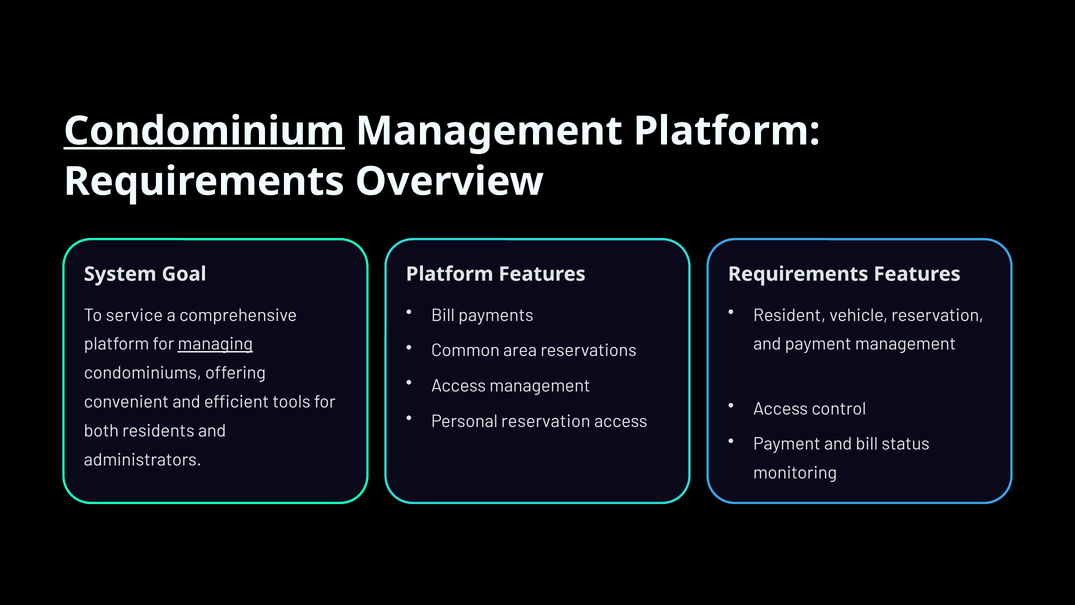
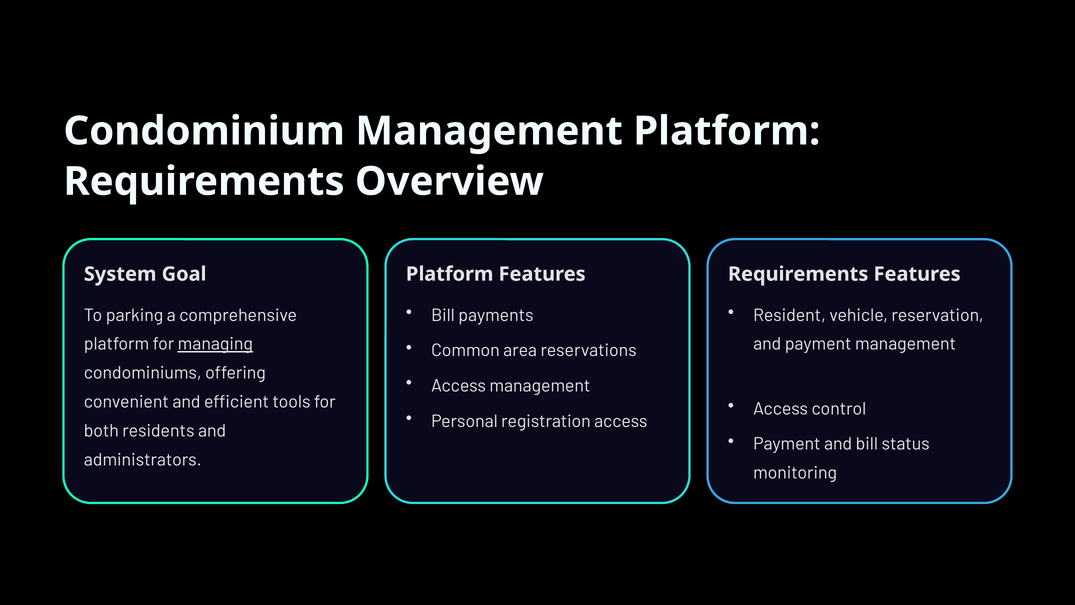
Condominium underline: present -> none
service: service -> parking
Personal reservation: reservation -> registration
